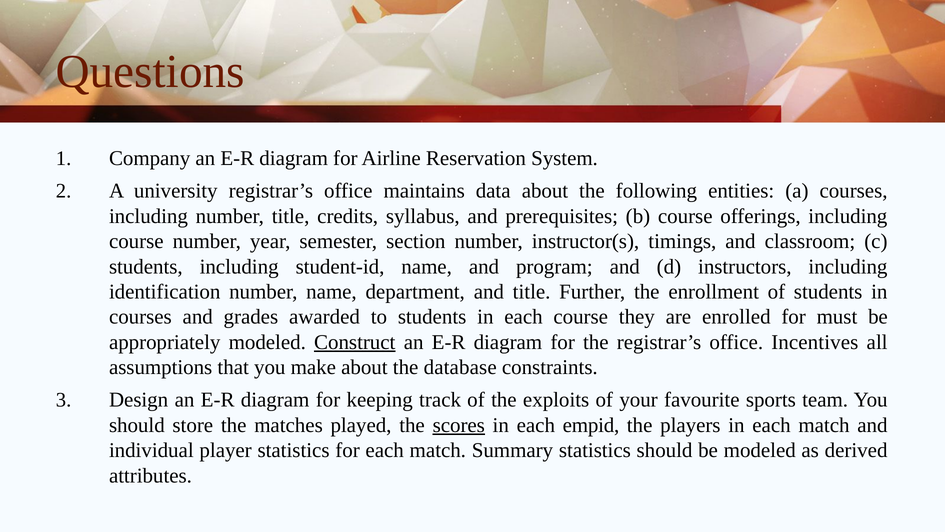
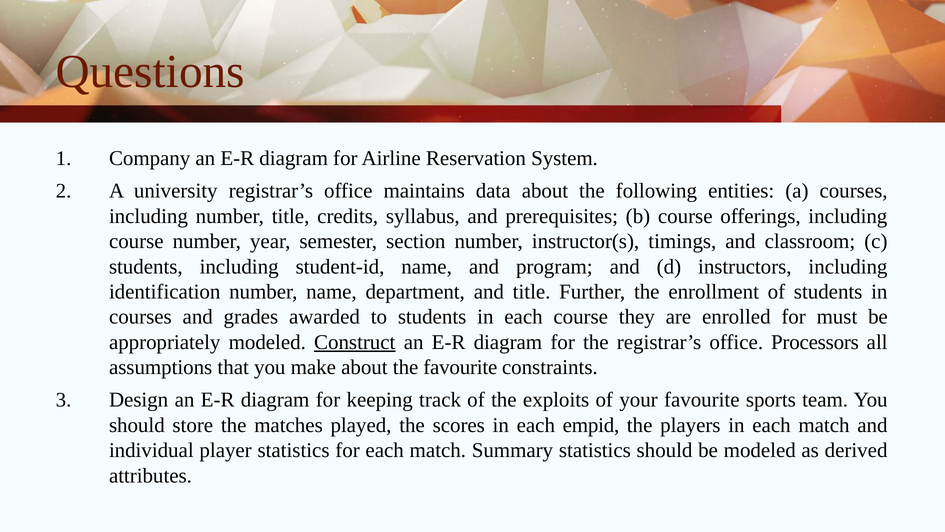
Incentives: Incentives -> Processors
the database: database -> favourite
scores underline: present -> none
